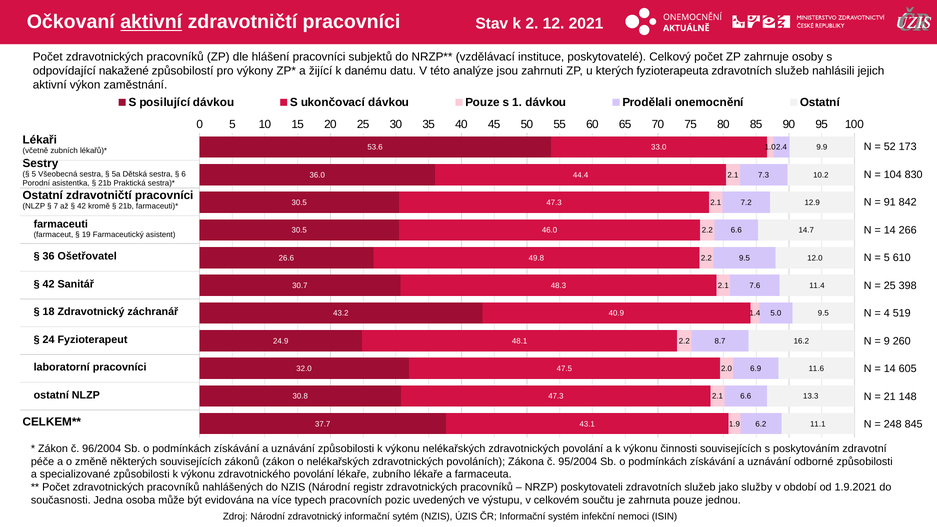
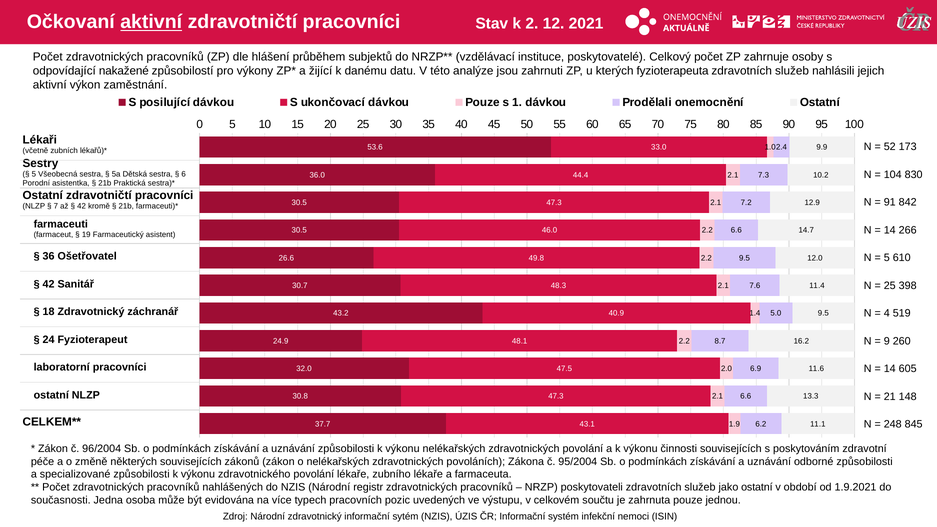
hlášení pracovníci: pracovníci -> průběhem
jako služby: služby -> ostatní
